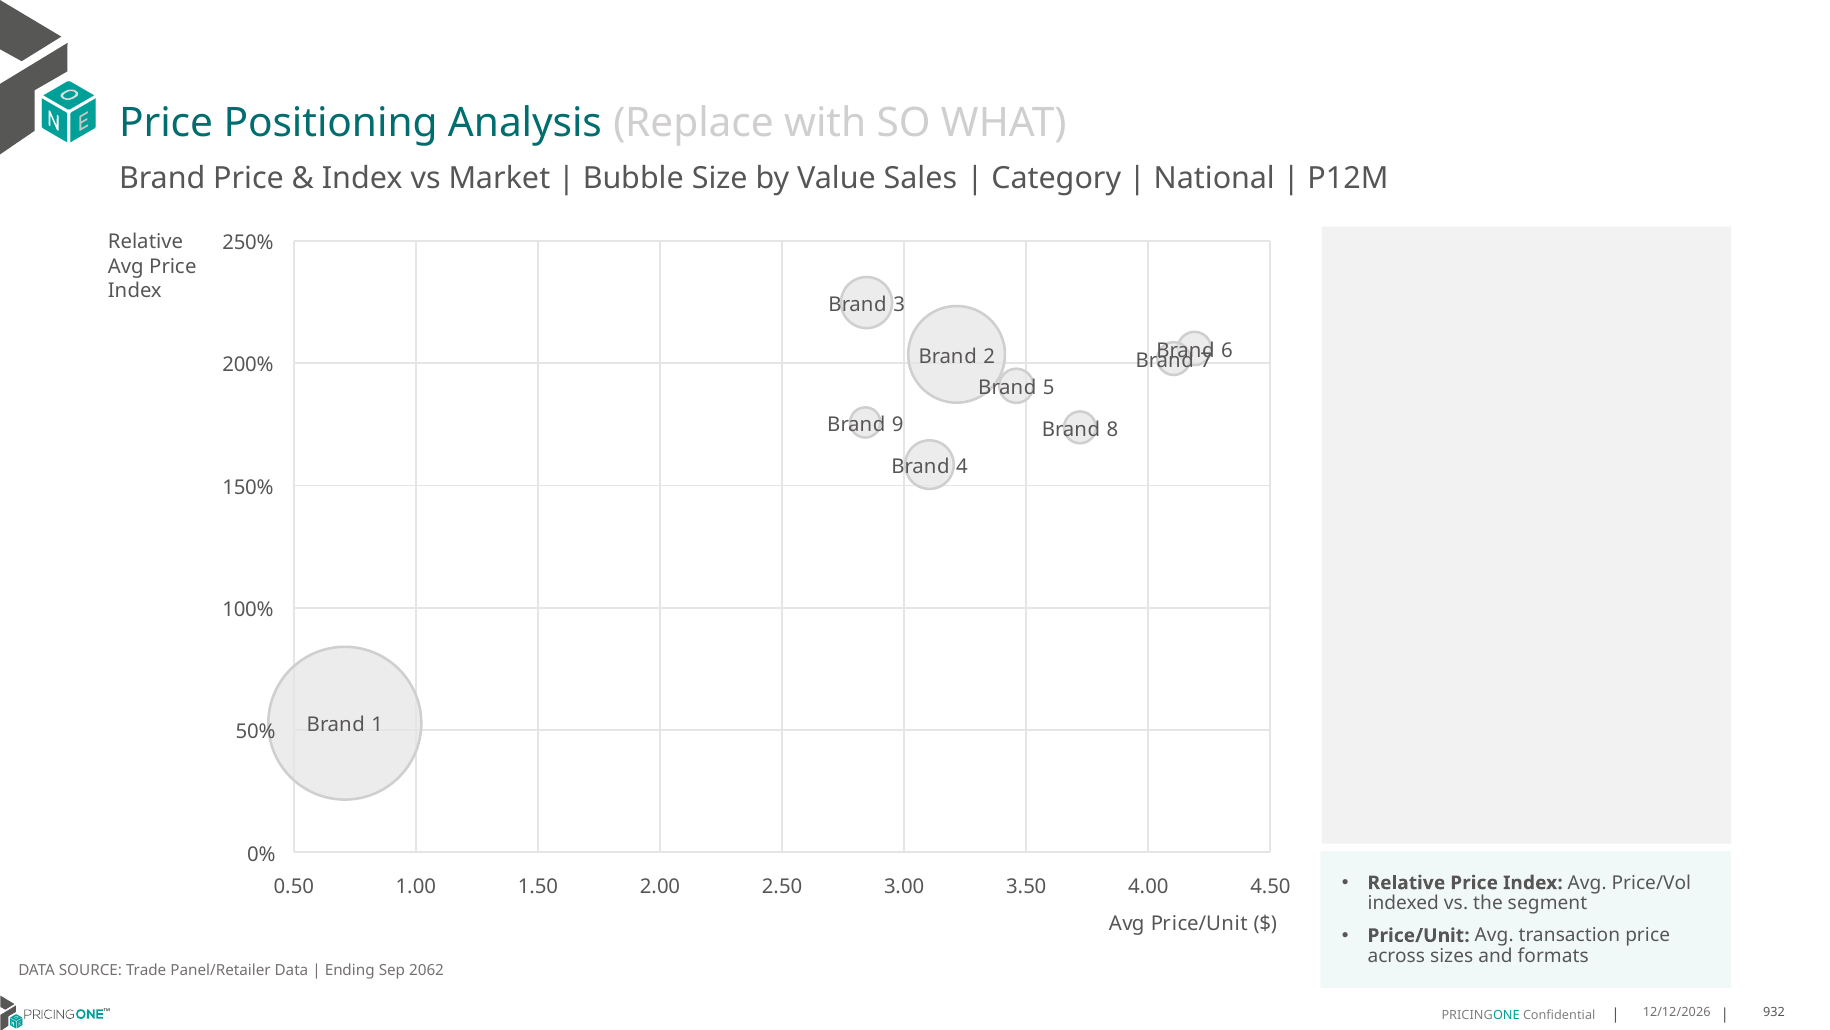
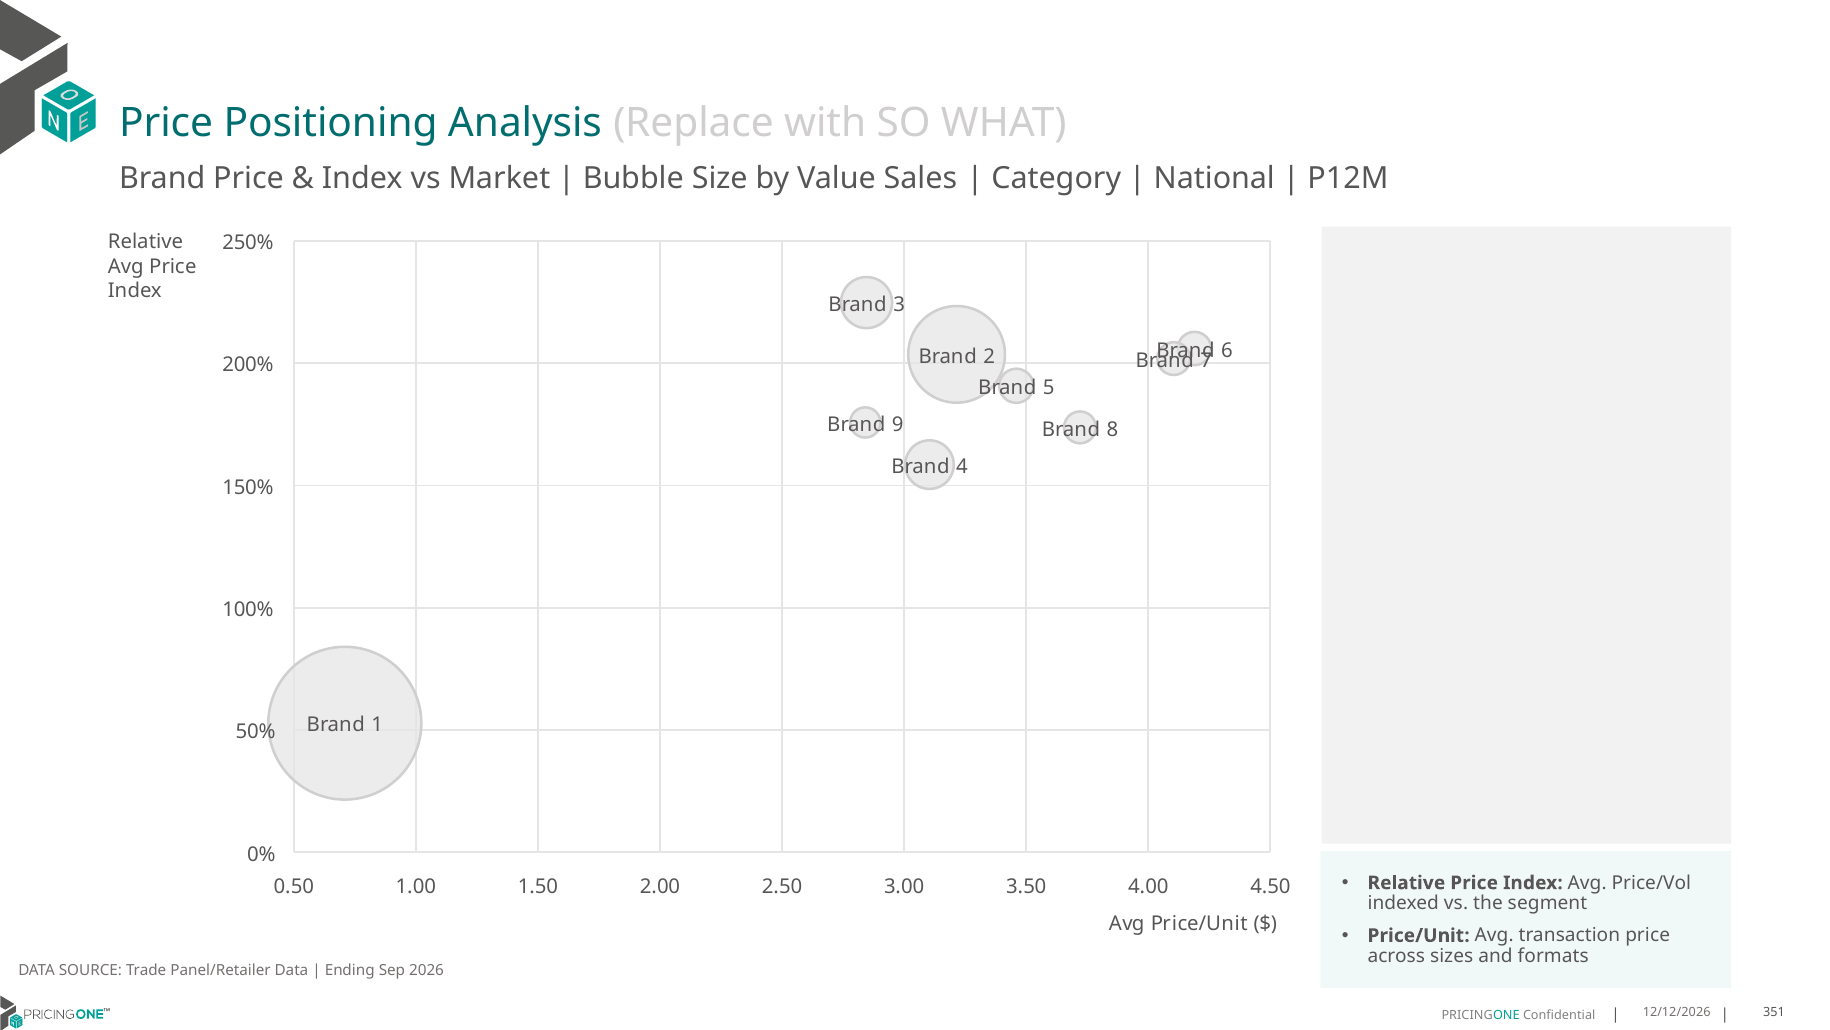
2062: 2062 -> 2026
932: 932 -> 351
